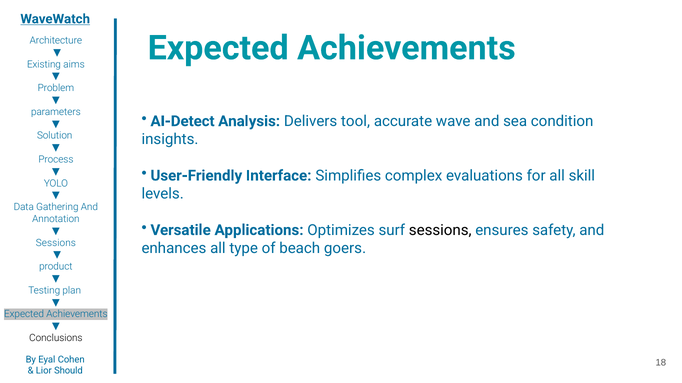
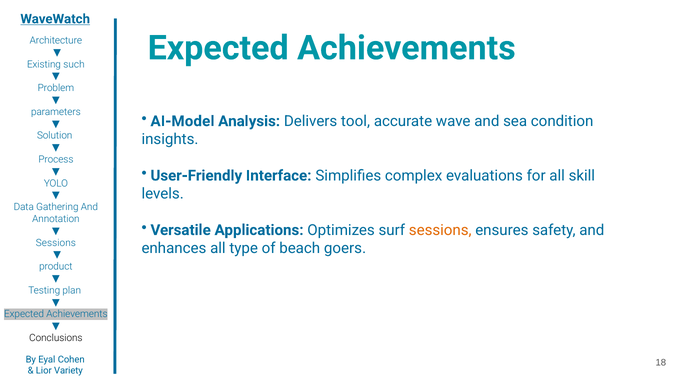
aims: aims -> such
AI-Detect: AI-Detect -> AI-Model
sessions at (440, 230) colour: black -> orange
Should: Should -> Variety
